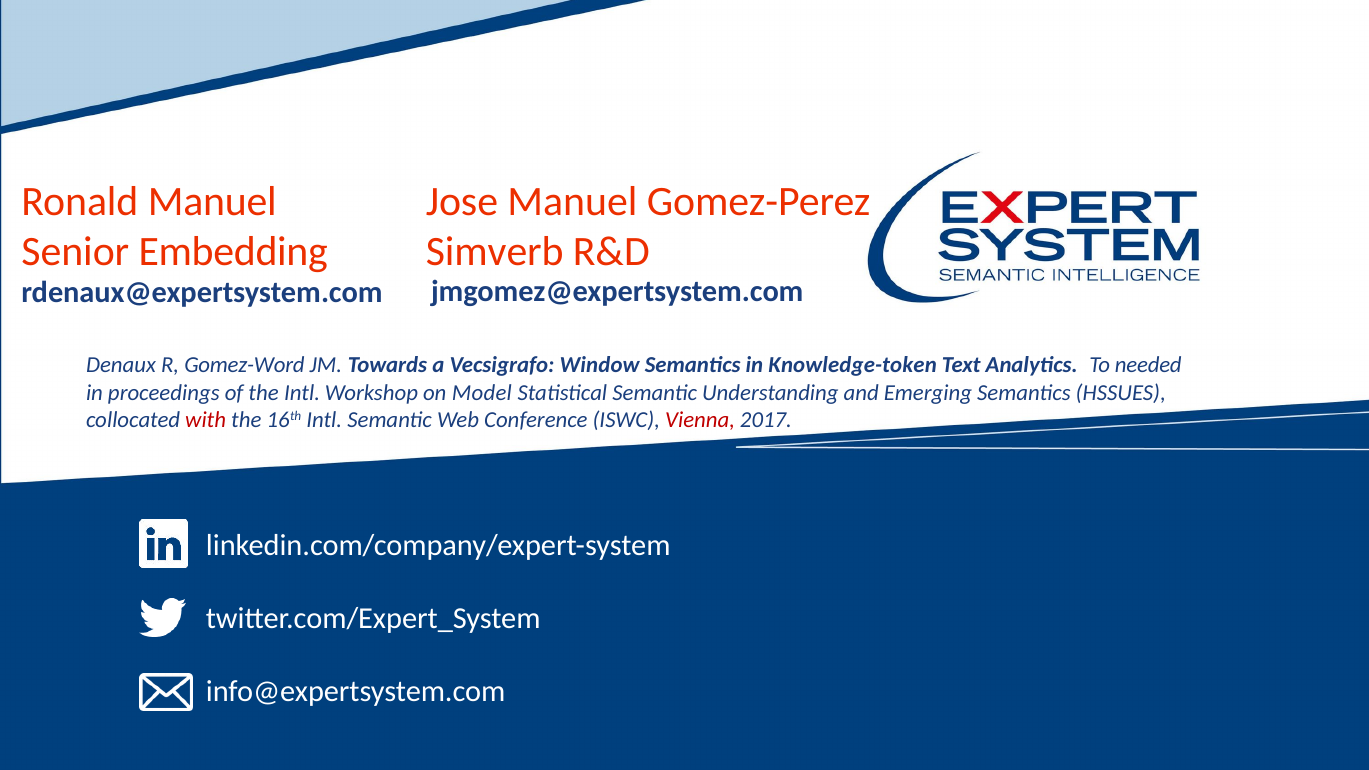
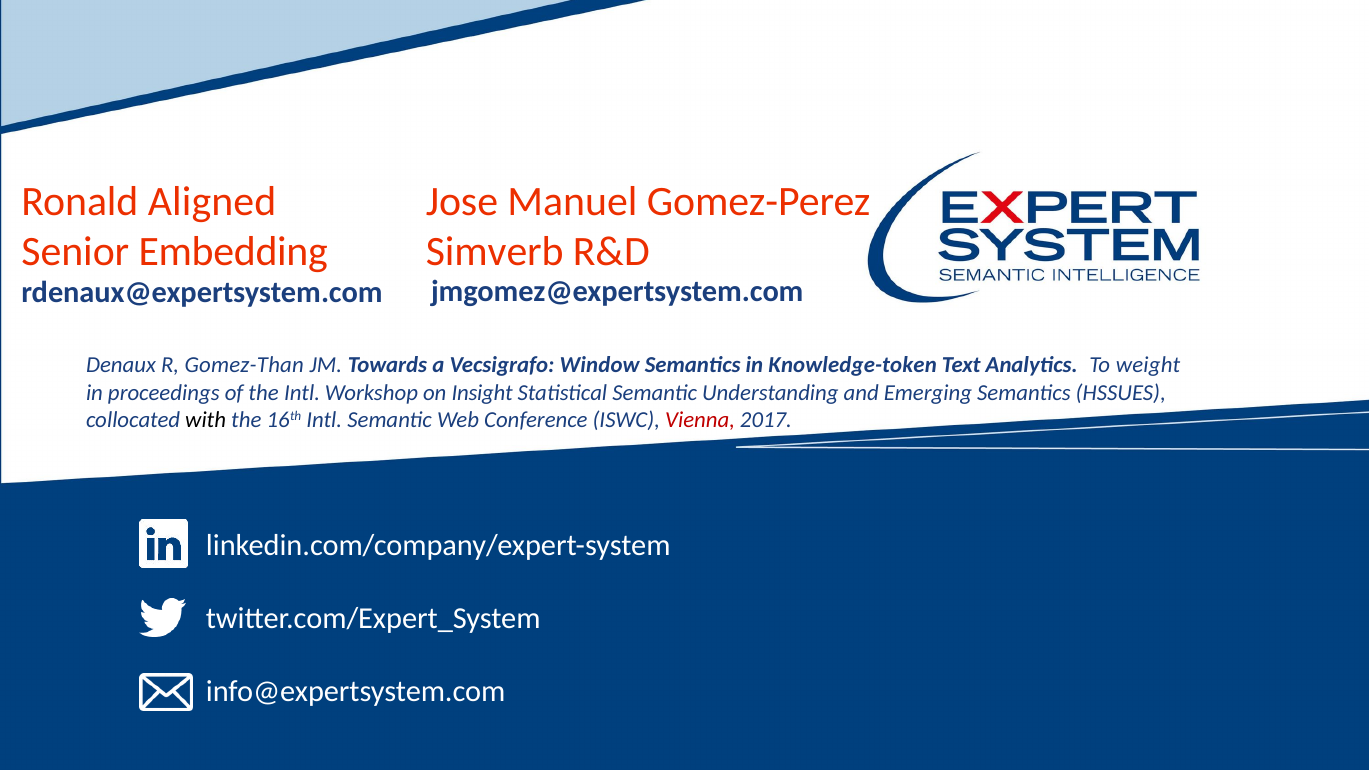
Ronald Manuel: Manuel -> Aligned
Gomez-Word: Gomez-Word -> Gomez-Than
needed: needed -> weight
Model: Model -> Insight
with colour: red -> black
